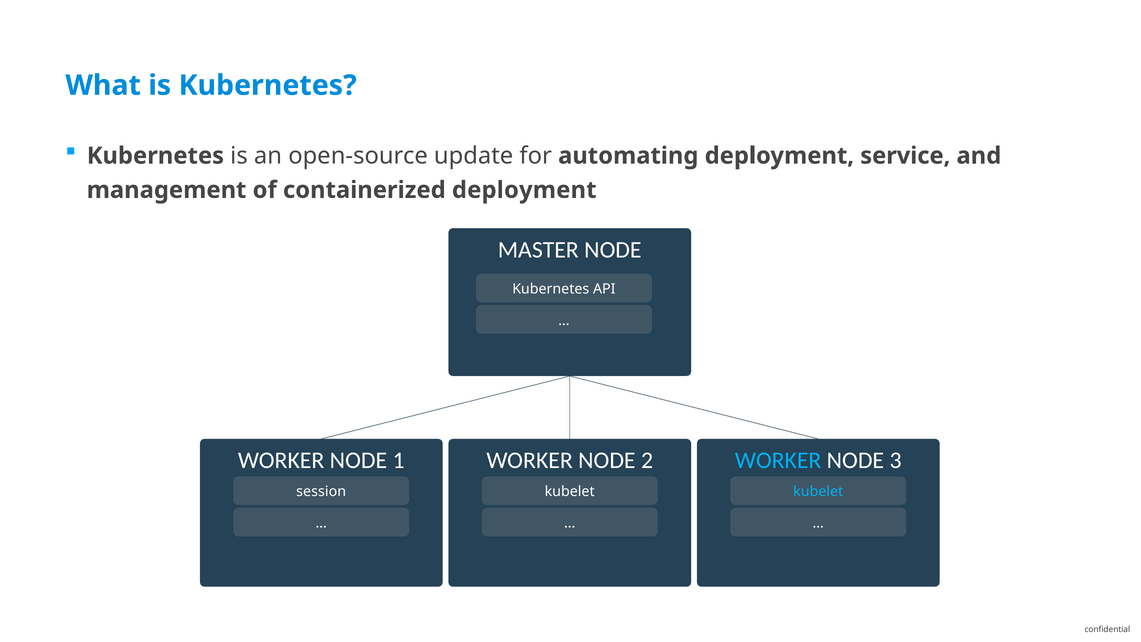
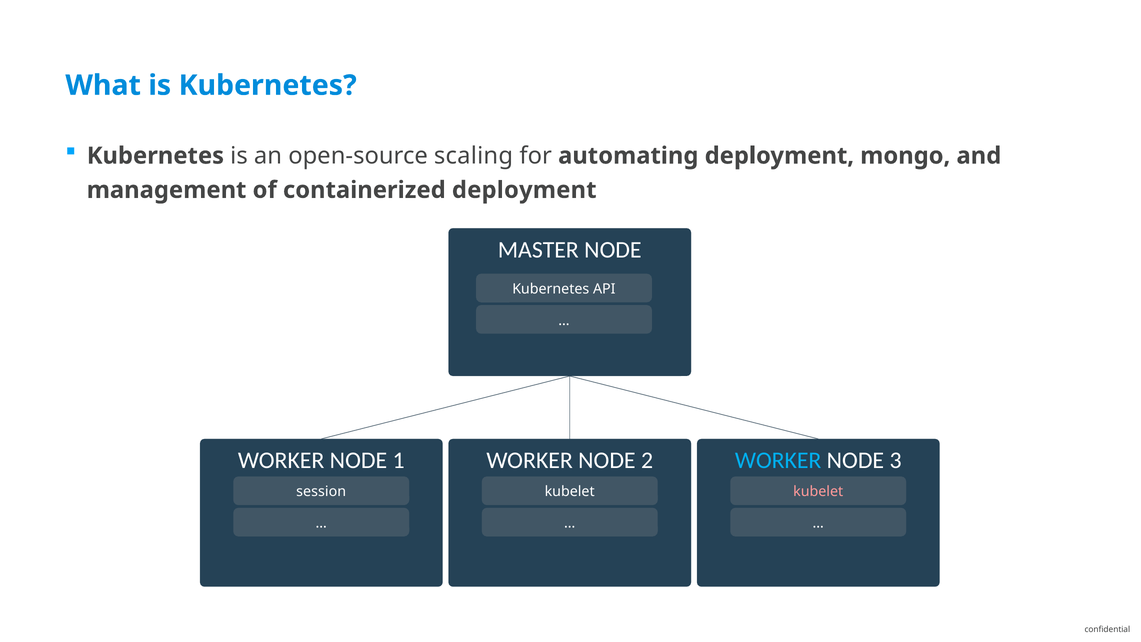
update: update -> scaling
service: service -> mongo
kubelet at (818, 492) colour: light blue -> pink
